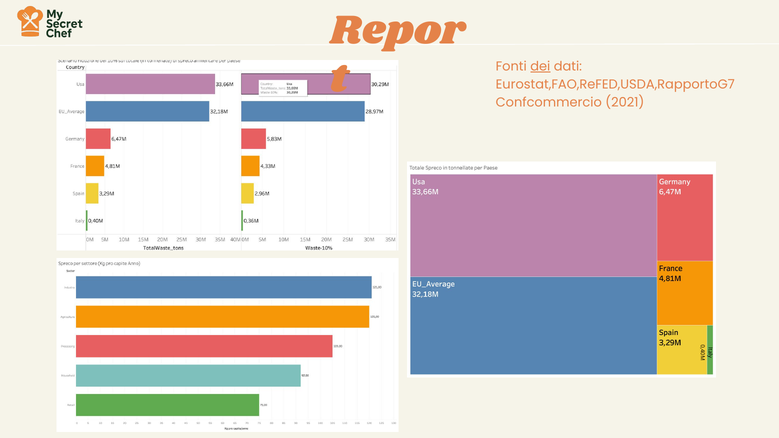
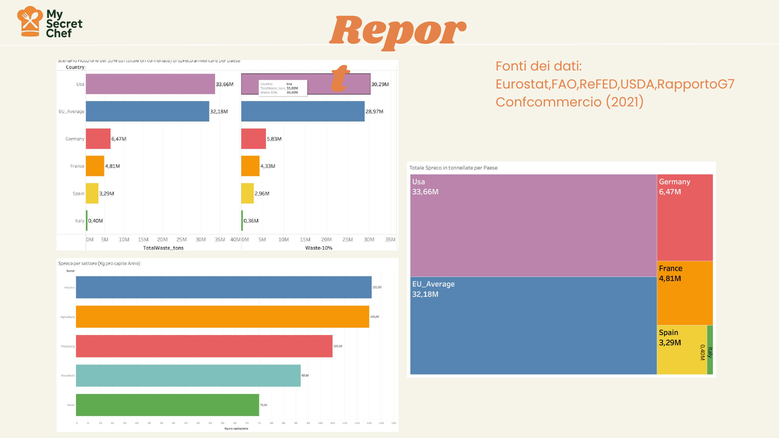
dei underline: present -> none
